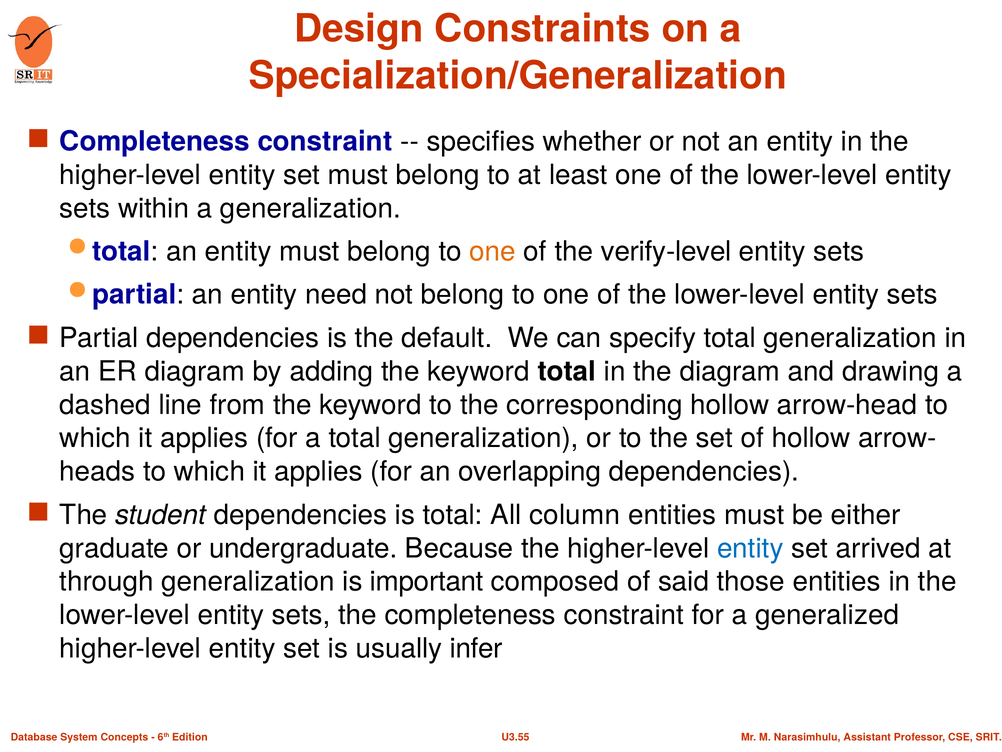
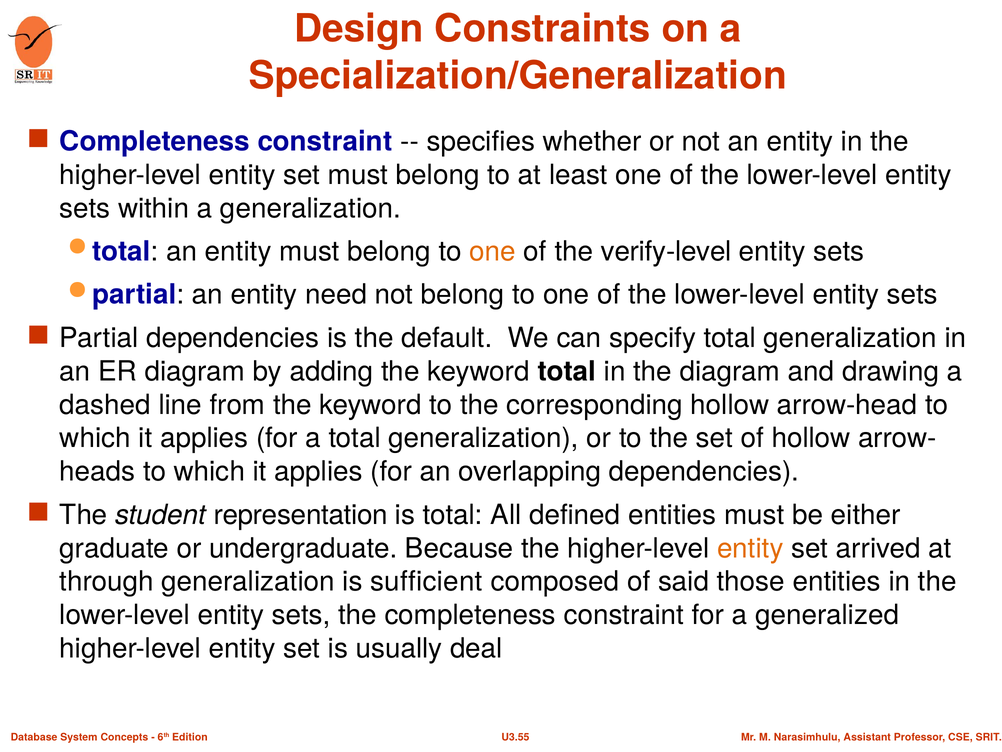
student dependencies: dependencies -> representation
column: column -> defined
entity at (750, 548) colour: blue -> orange
important: important -> sufficient
infer: infer -> deal
